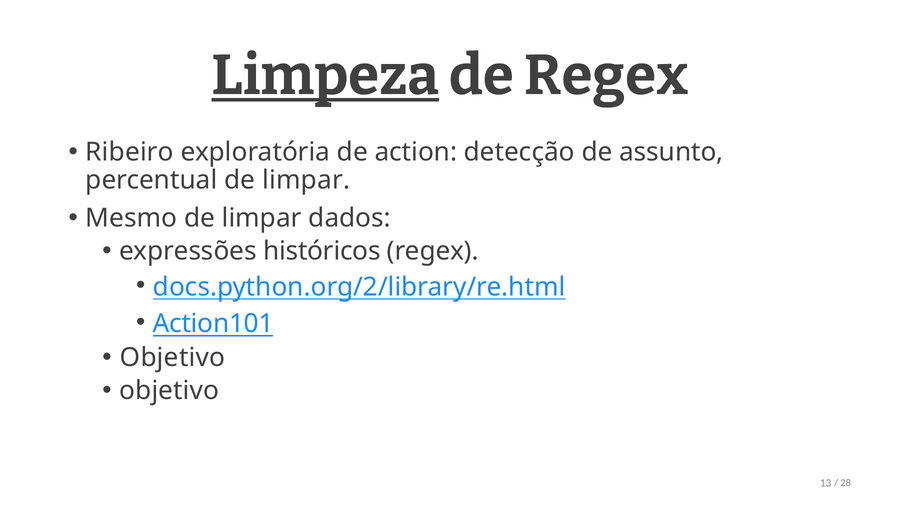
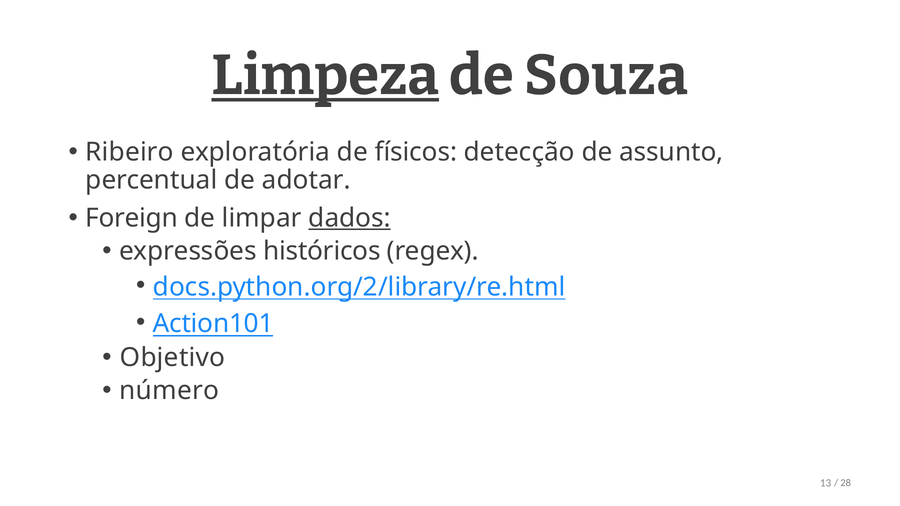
de Regex: Regex -> Souza
action: action -> físicos
percentual de limpar: limpar -> adotar
Mesmo: Mesmo -> Foreign
dados underline: none -> present
objetivo at (169, 391): objetivo -> número
